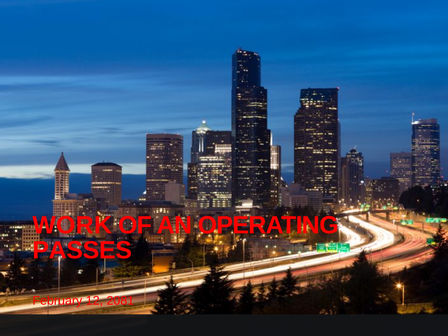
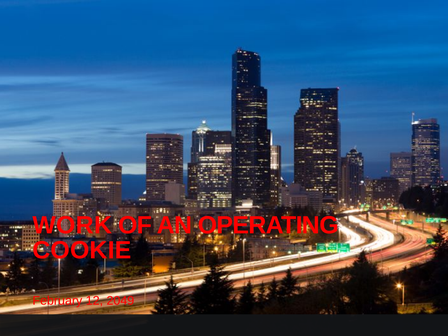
PASSES: PASSES -> COOKIE
2081: 2081 -> 2049
